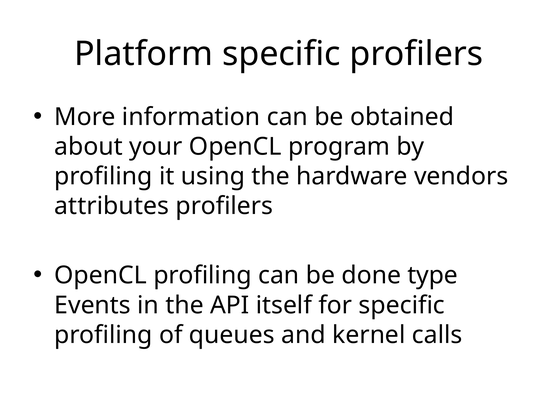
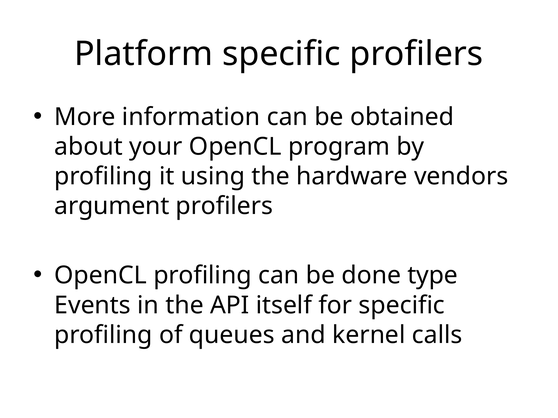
attributes: attributes -> argument
